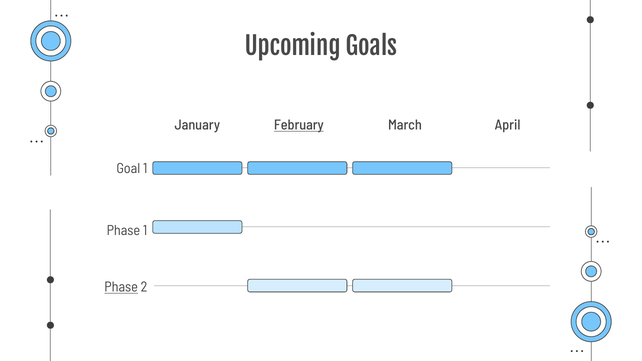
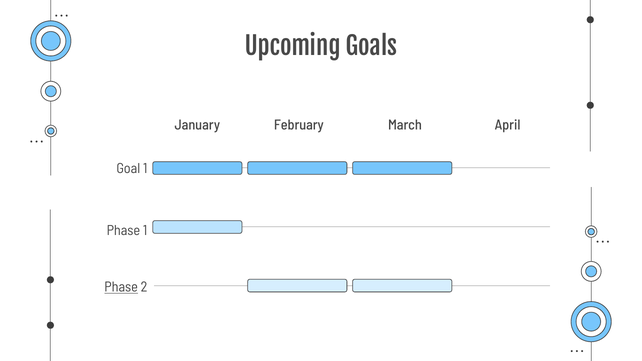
February underline: present -> none
